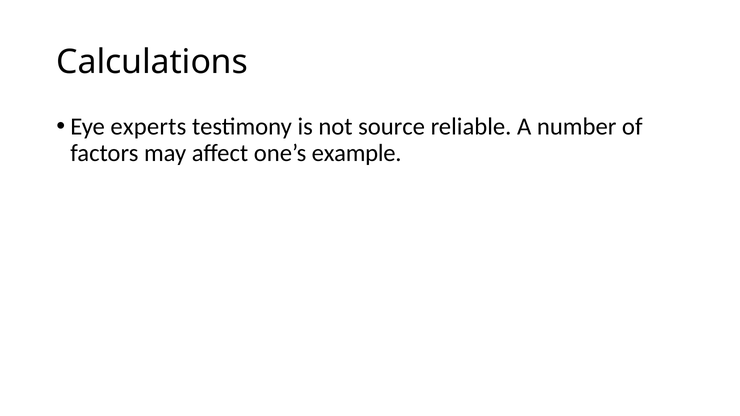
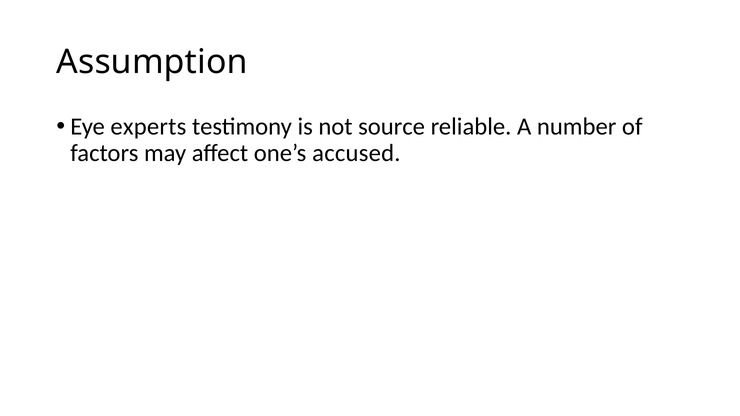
Calculations: Calculations -> Assumption
example: example -> accused
